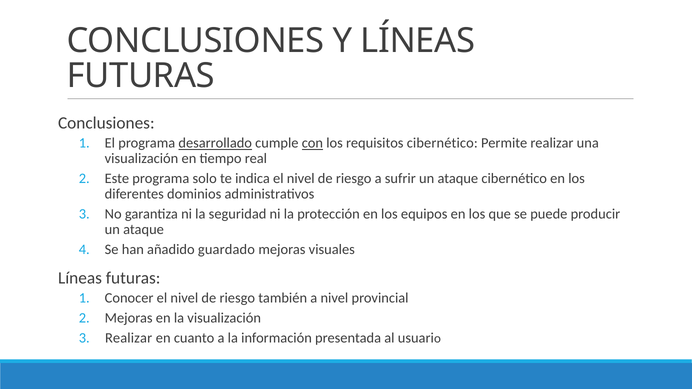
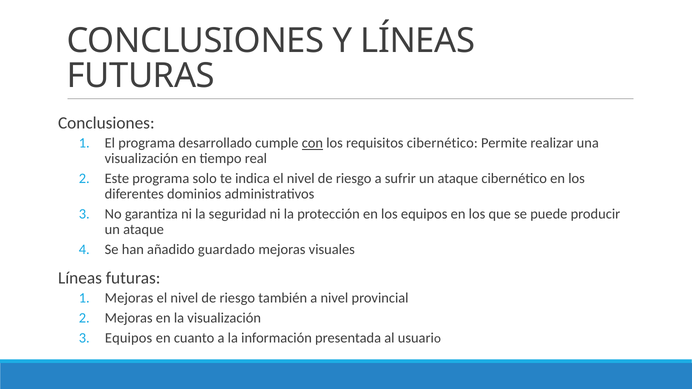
desarrollado underline: present -> none
Conocer at (129, 298): Conocer -> Mejoras
Realizar at (129, 338): Realizar -> Equipos
